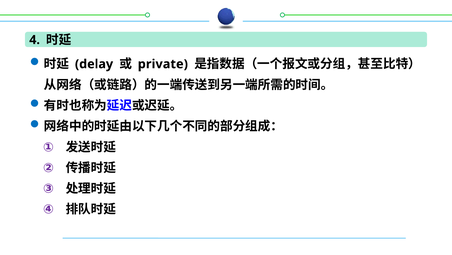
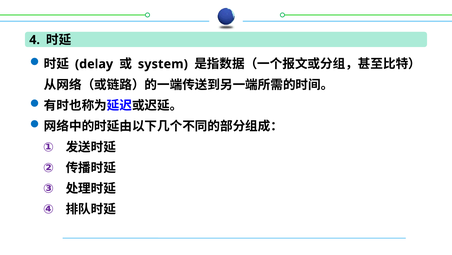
private: private -> system
